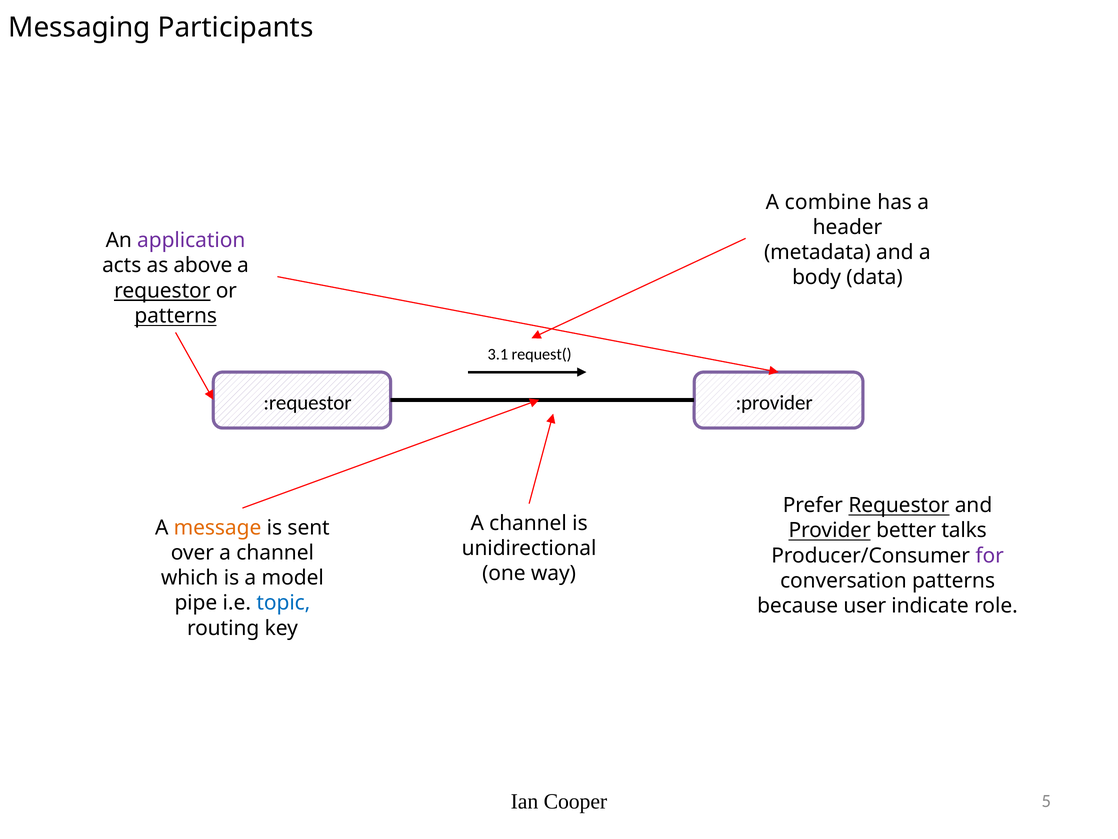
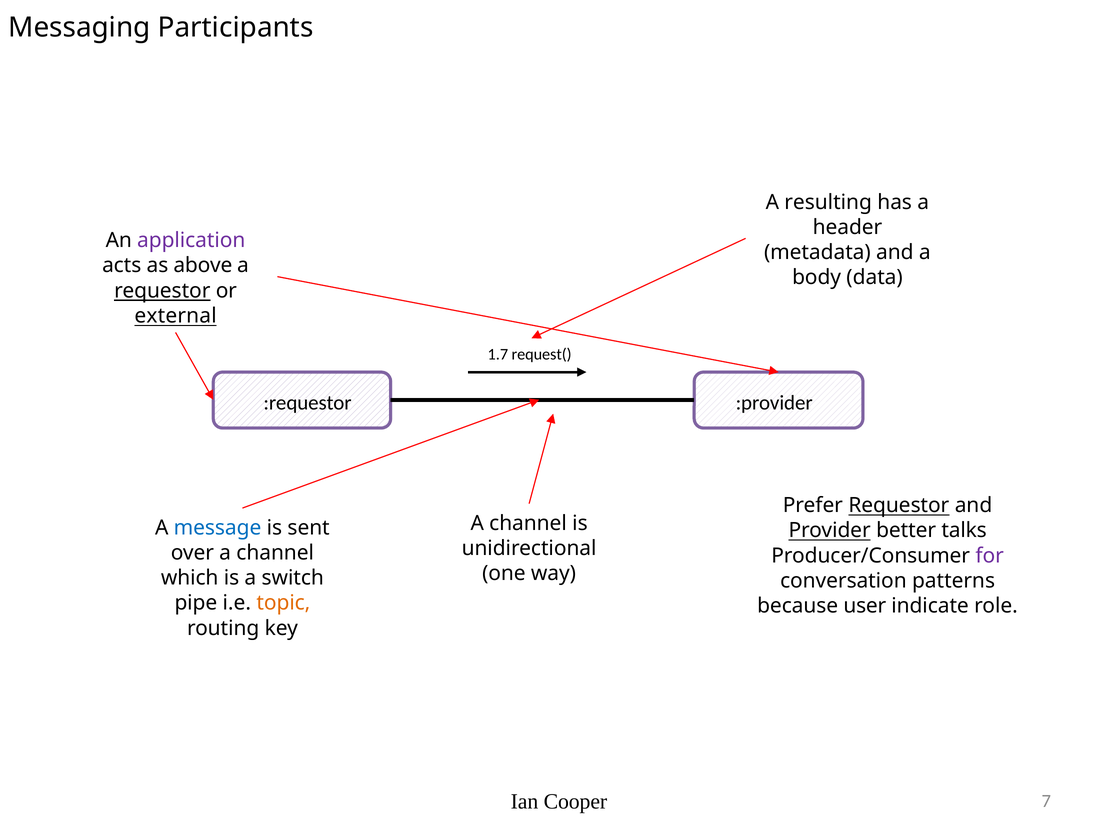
combine: combine -> resulting
patterns at (176, 316): patterns -> external
3.1: 3.1 -> 1.7
message colour: orange -> blue
model: model -> switch
topic colour: blue -> orange
5: 5 -> 7
